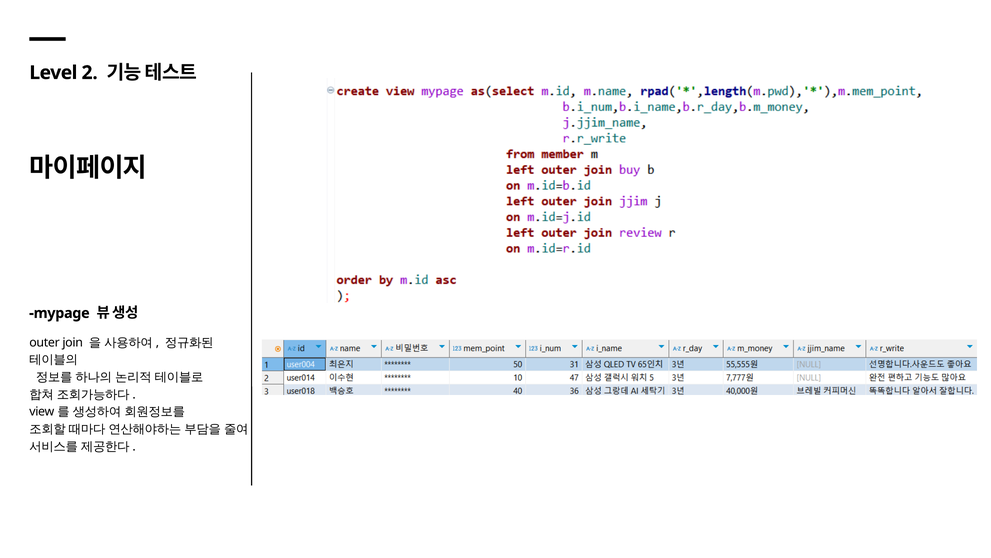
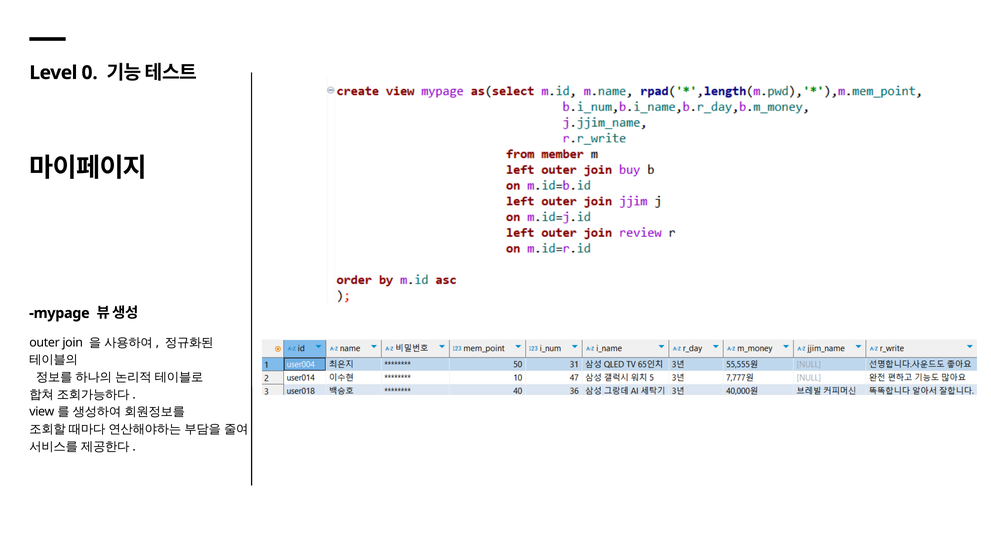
2: 2 -> 0
